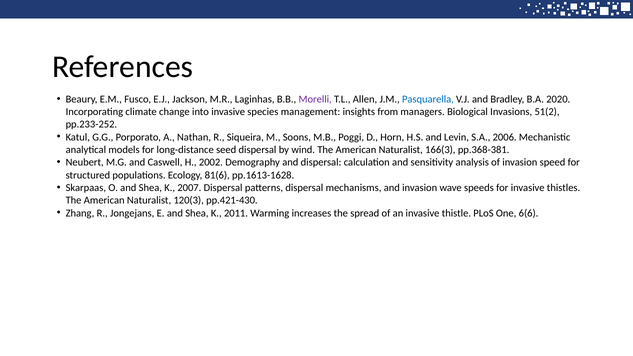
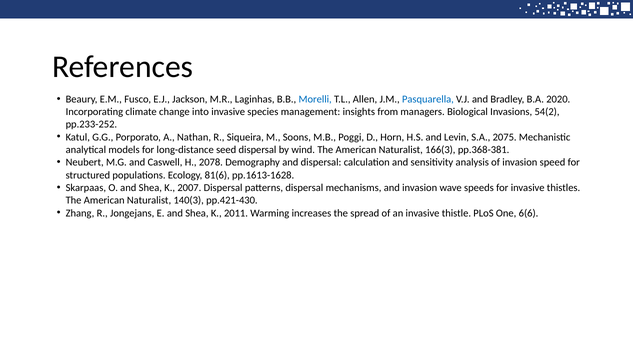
Morelli colour: purple -> blue
51(2: 51(2 -> 54(2
2006: 2006 -> 2075
2002: 2002 -> 2078
120(3: 120(3 -> 140(3
